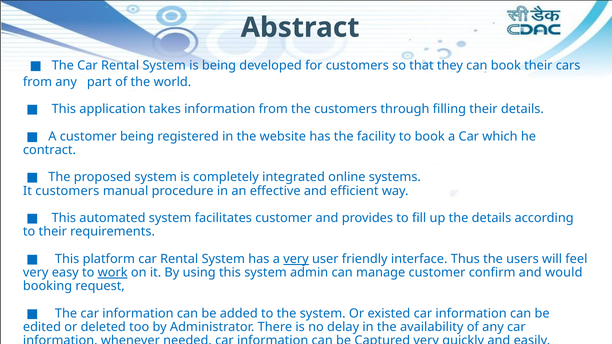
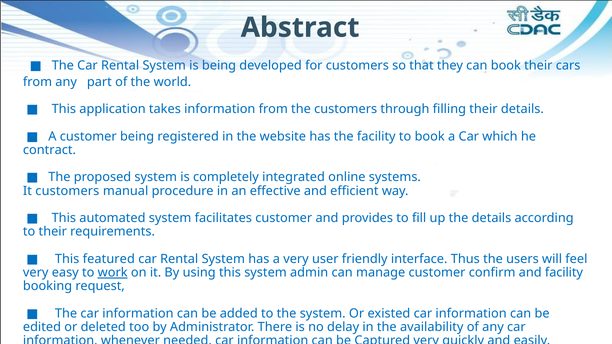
platform: platform -> featured
very at (296, 259) underline: present -> none
and would: would -> facility
